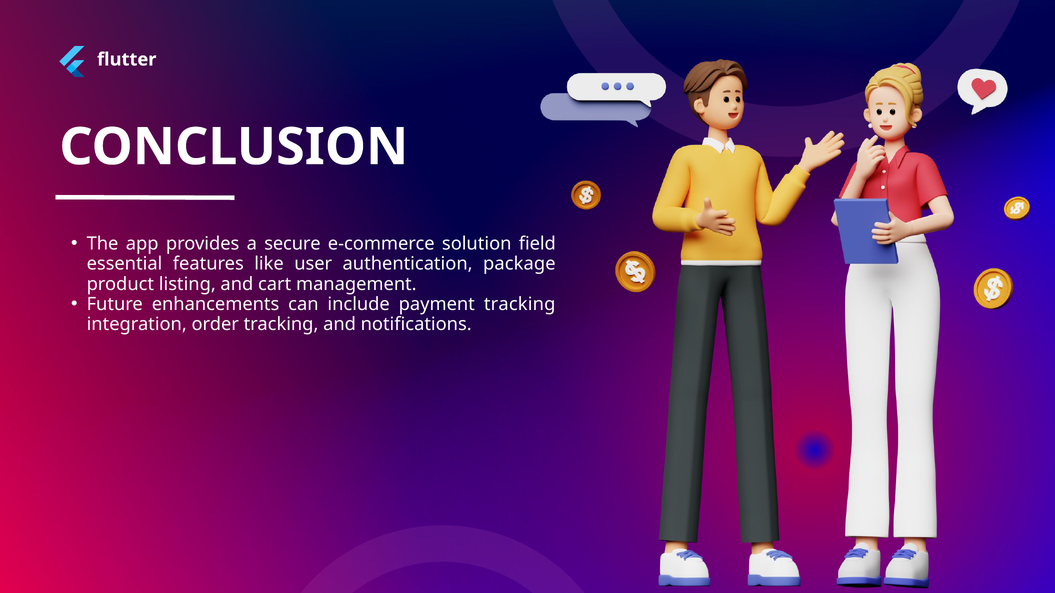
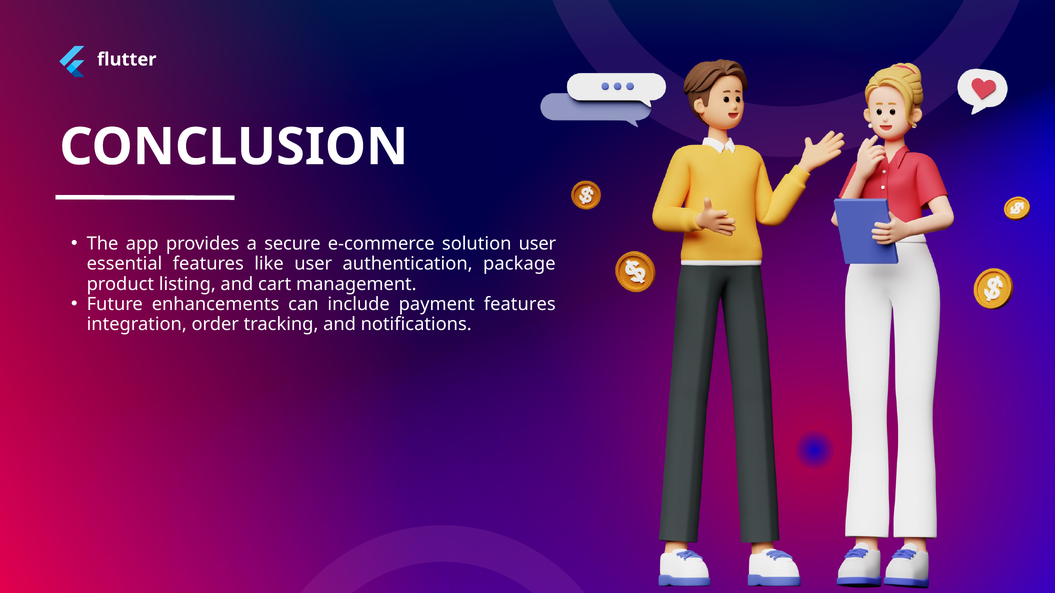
solution field: field -> user
payment tracking: tracking -> features
